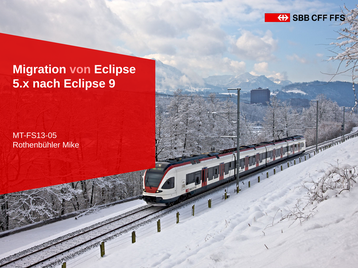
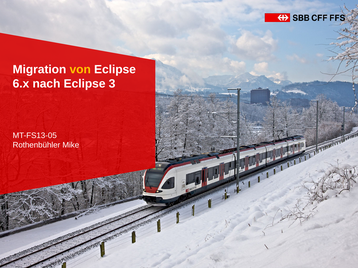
von colour: pink -> yellow
5.x: 5.x -> 6.x
9: 9 -> 3
